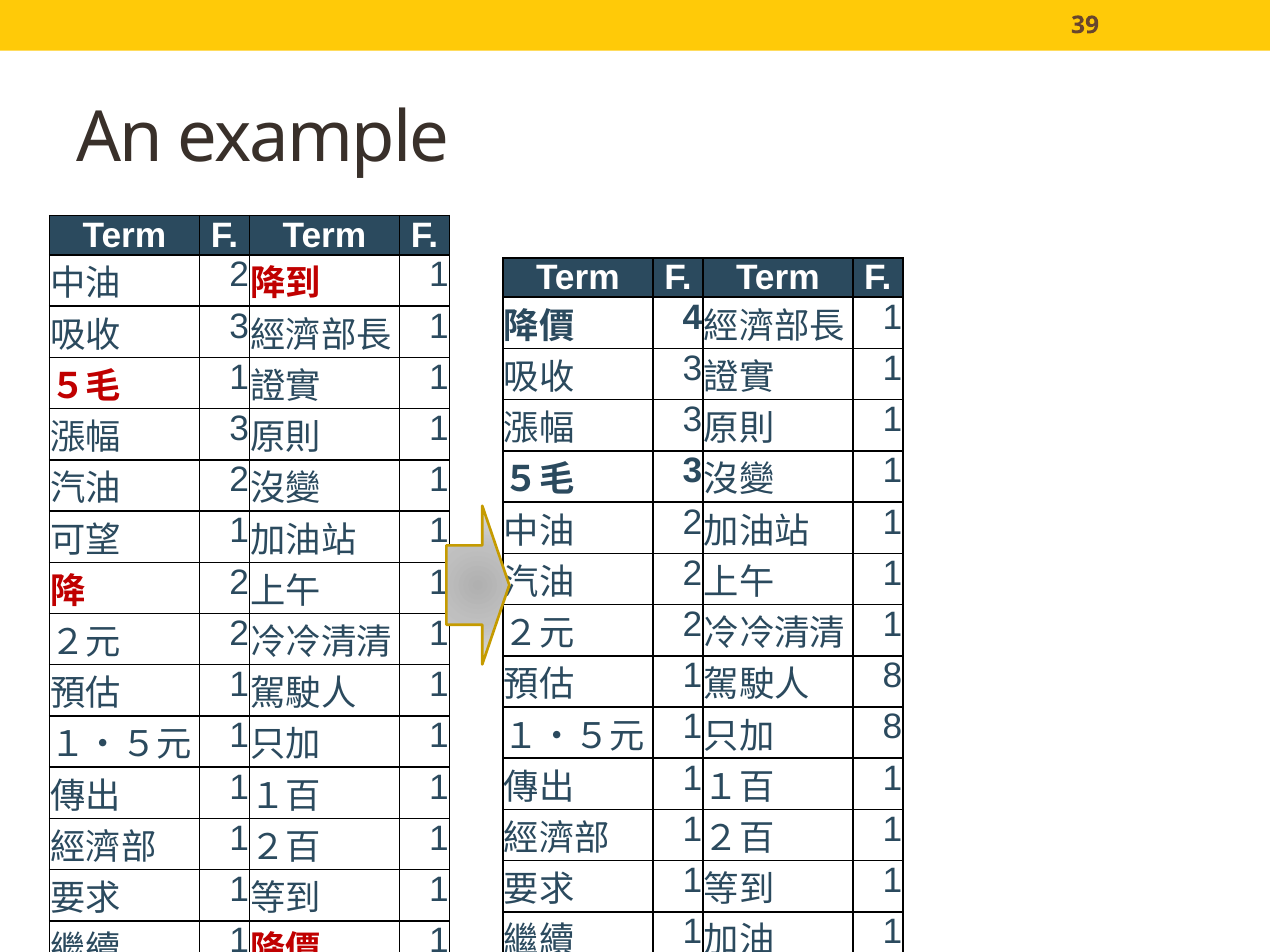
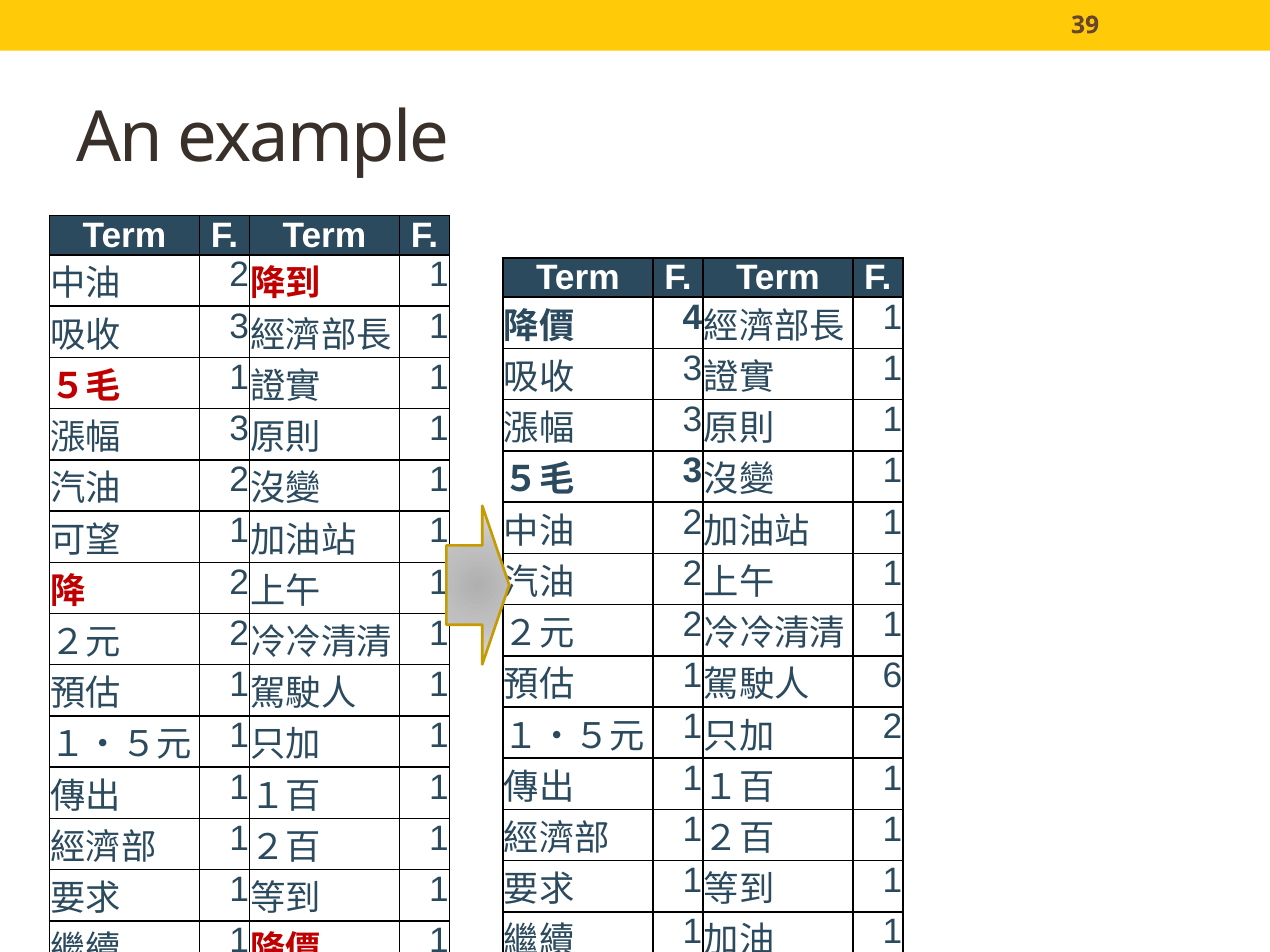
8 at (892, 676): 8 -> 6
8 at (892, 728): 8 -> 2
